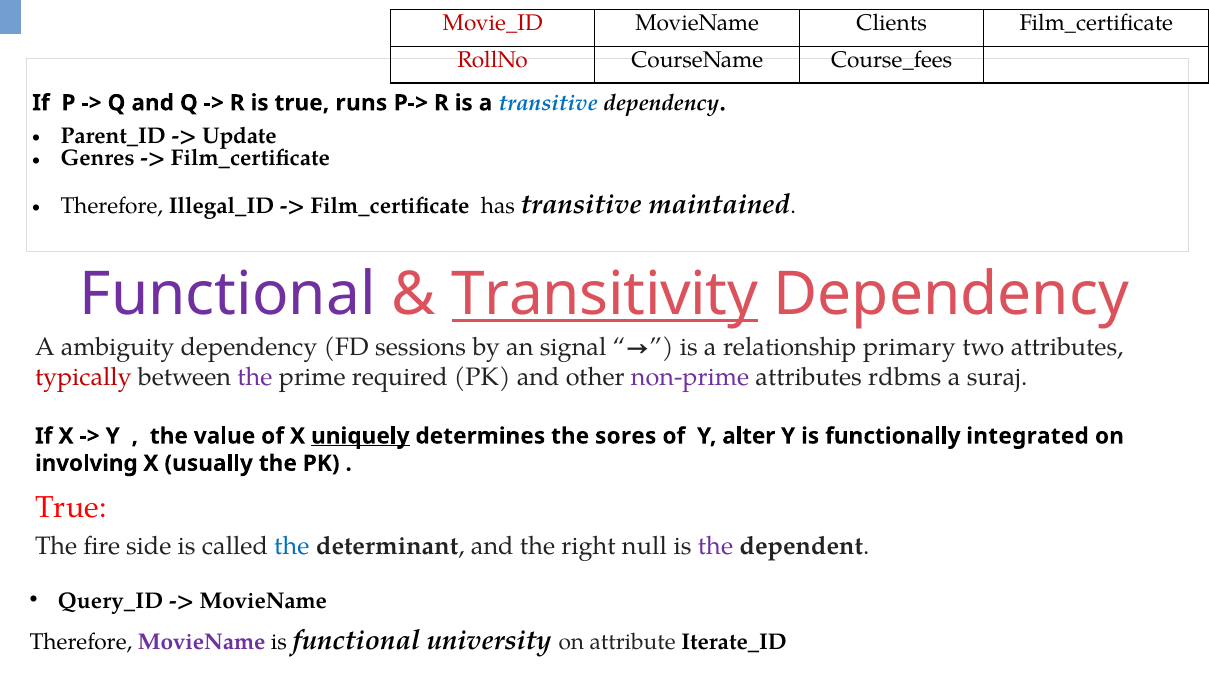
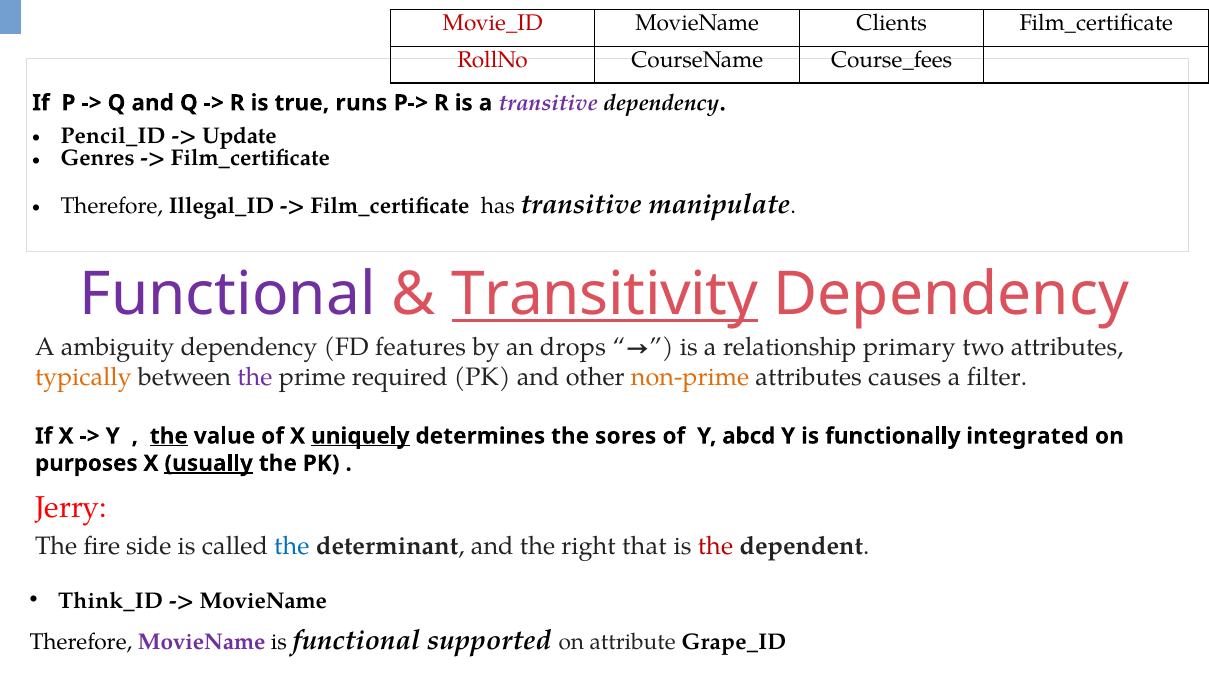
transitive at (548, 103) colour: blue -> purple
Parent_ID: Parent_ID -> Pencil_ID
maintained: maintained -> manipulate
sessions: sessions -> features
signal: signal -> drops
typically colour: red -> orange
non-prime colour: purple -> orange
rdbms: rdbms -> causes
suraj: suraj -> filter
the at (169, 436) underline: none -> present
alter: alter -> abcd
involving: involving -> purposes
usually underline: none -> present
True at (71, 508): True -> Jerry
null: null -> that
the at (715, 547) colour: purple -> red
Query_ID: Query_ID -> Think_ID
university: university -> supported
Iterate_ID: Iterate_ID -> Grape_ID
